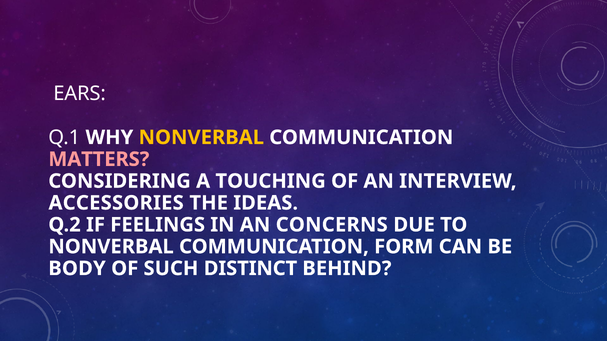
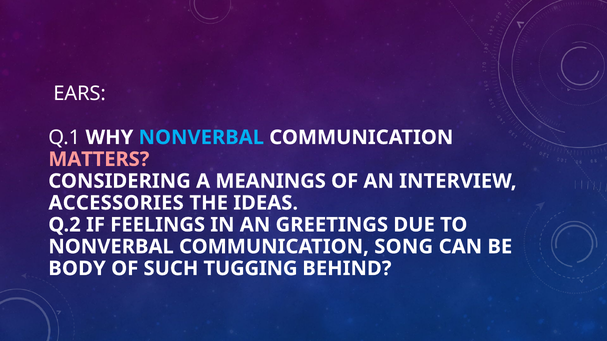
NONVERBAL at (201, 138) colour: yellow -> light blue
TOUCHING: TOUCHING -> MEANINGS
CONCERNS: CONCERNS -> GREETINGS
FORM: FORM -> SONG
DISTINCT: DISTINCT -> TUGGING
